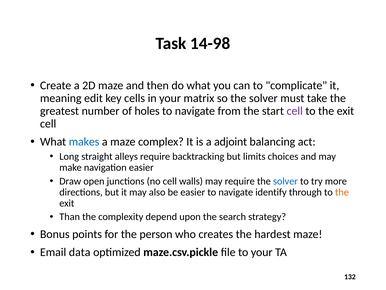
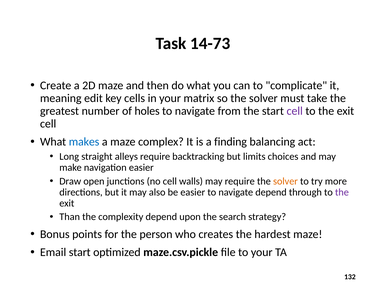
14-98: 14-98 -> 14-73
adjoint: adjoint -> finding
solver at (285, 181) colour: blue -> orange
navigate identify: identify -> depend
the at (342, 192) colour: orange -> purple
Email data: data -> start
